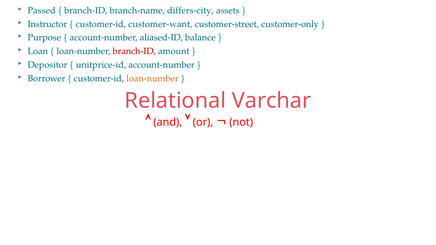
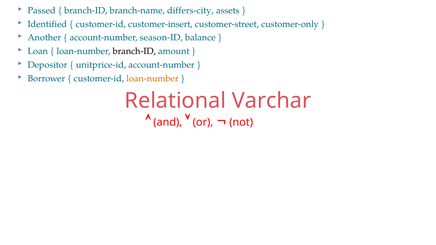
Instructor: Instructor -> Identified
customer-want: customer-want -> customer-insert
Purpose: Purpose -> Another
aliased-ID: aliased-ID -> season-ID
branch-ID at (134, 51) colour: red -> black
